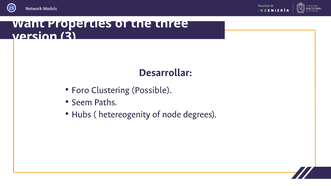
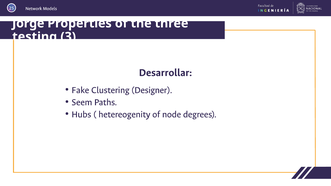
Want: Want -> Jorge
version: version -> testing
Foro: Foro -> Fake
Possible: Possible -> Designer
